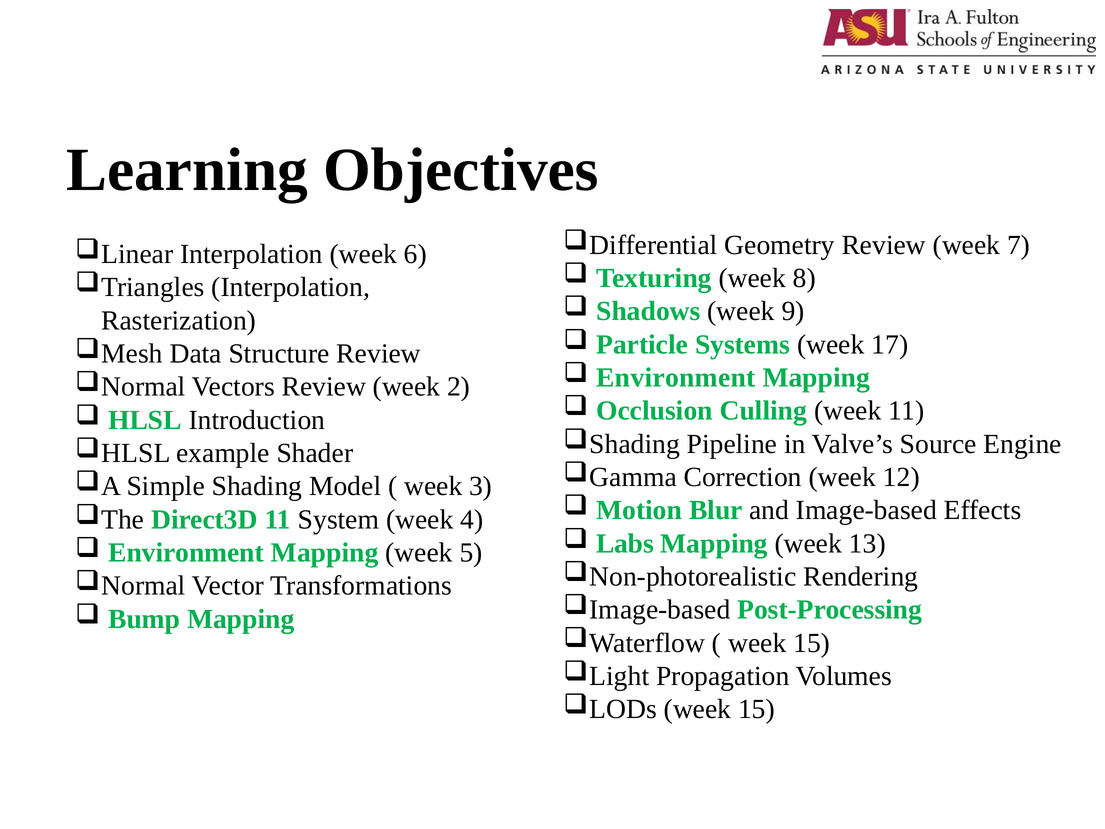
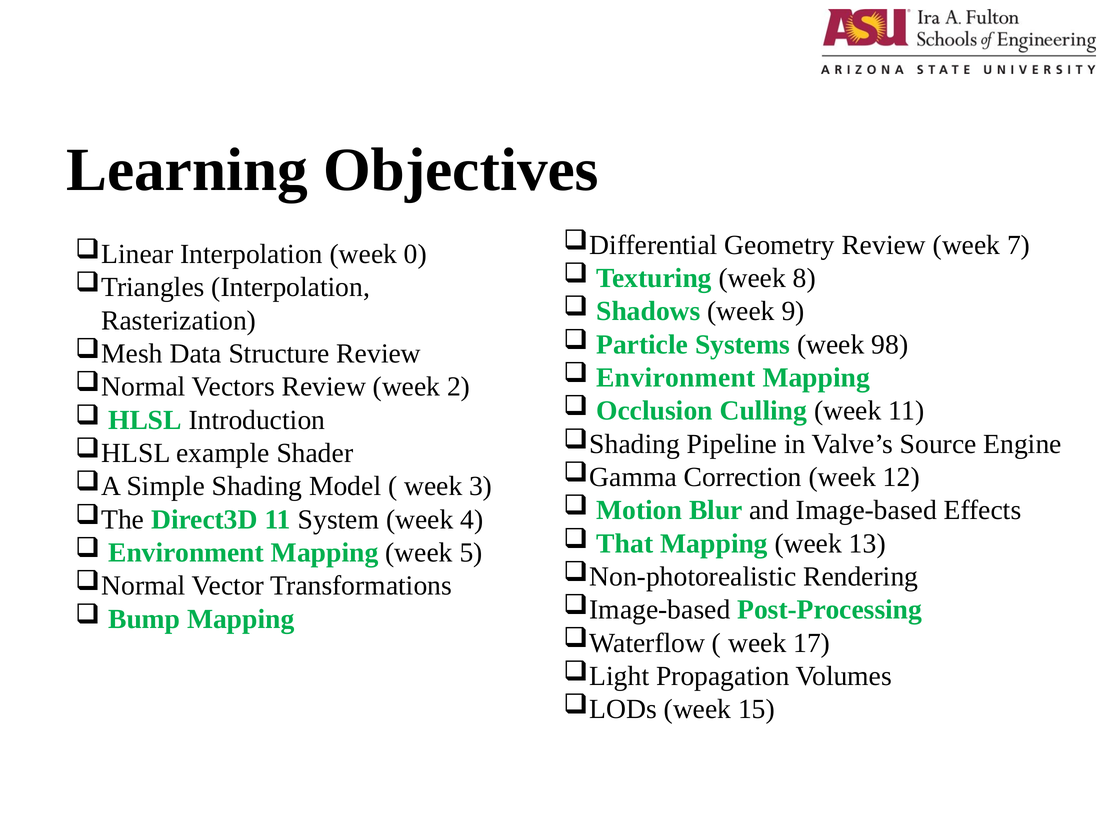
6: 6 -> 0
17: 17 -> 98
Labs: Labs -> That
15 at (812, 643): 15 -> 17
